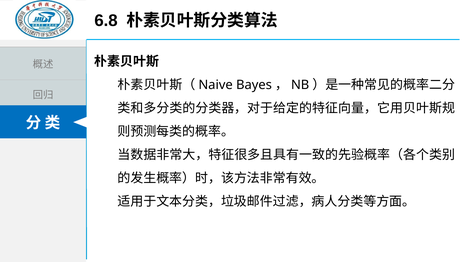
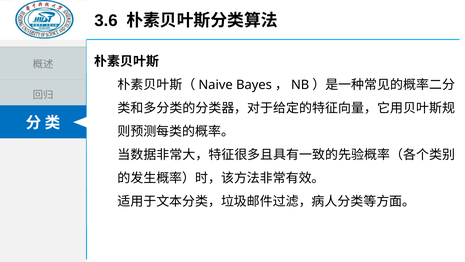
6.8: 6.8 -> 3.6
